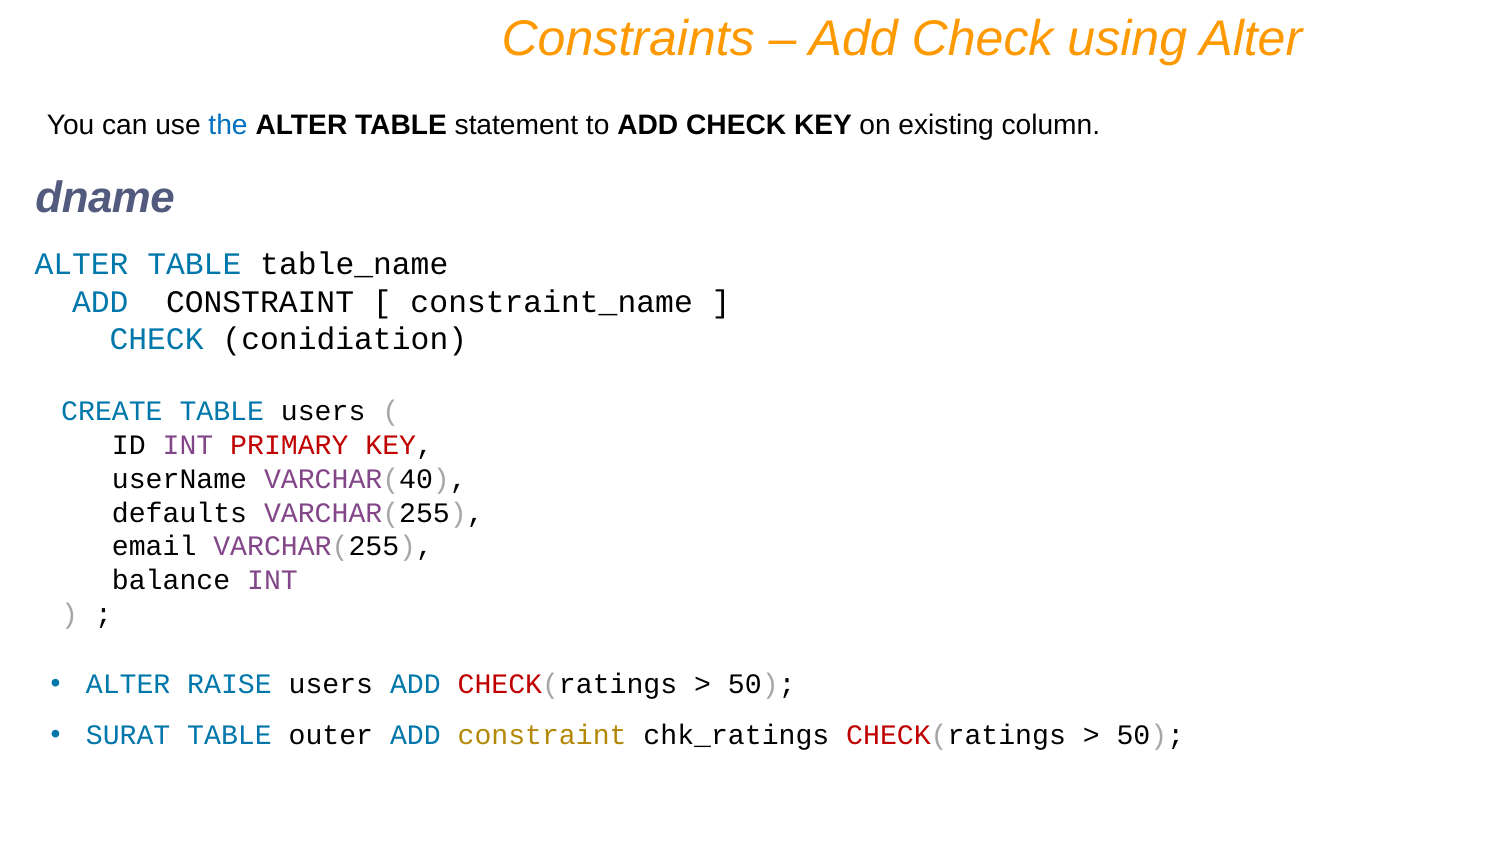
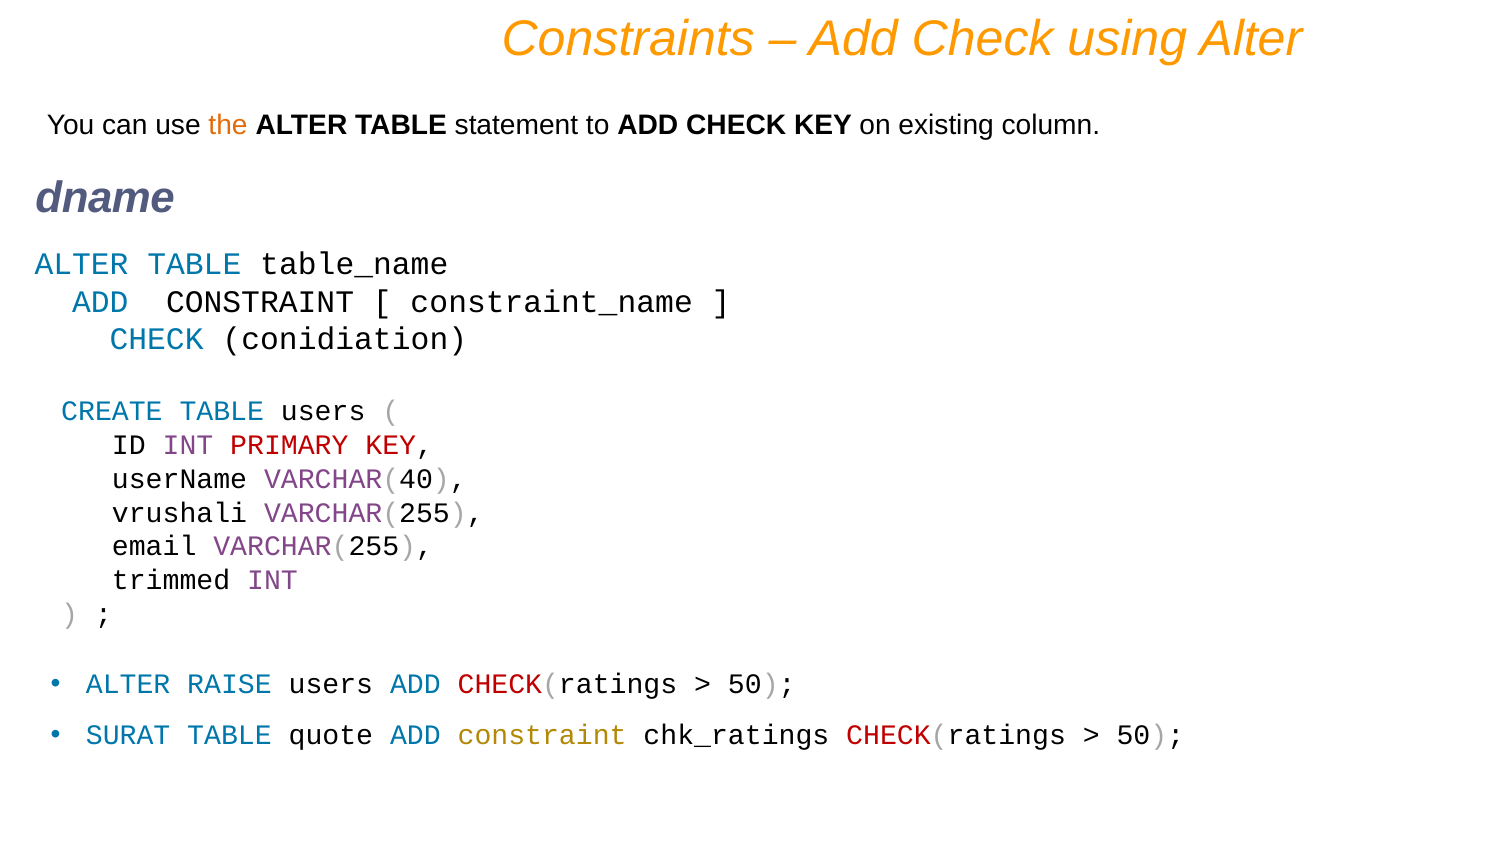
the colour: blue -> orange
defaults: defaults -> vrushali
balance: balance -> trimmed
outer: outer -> quote
